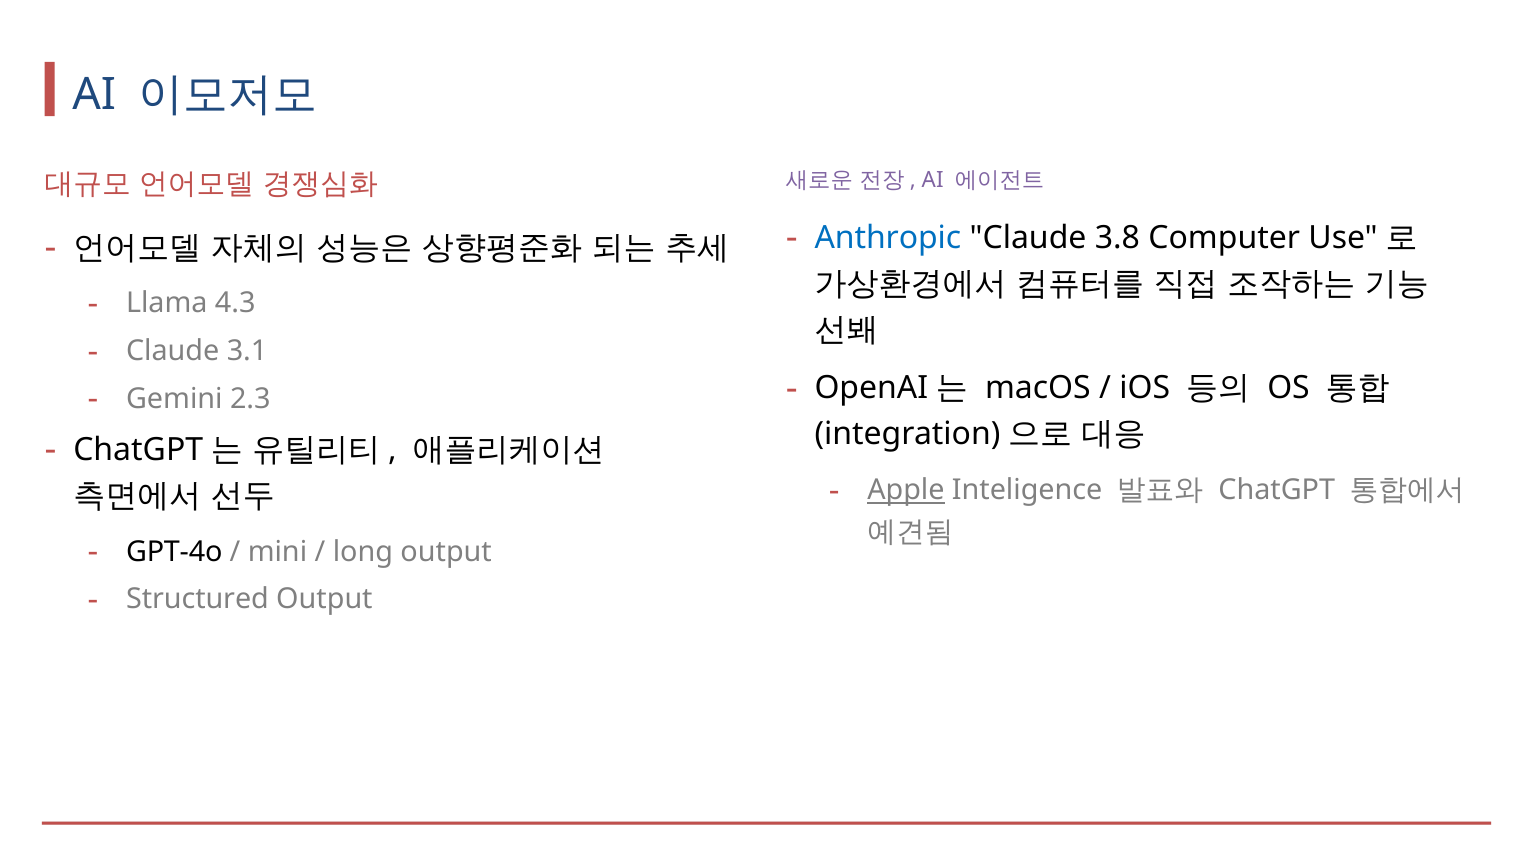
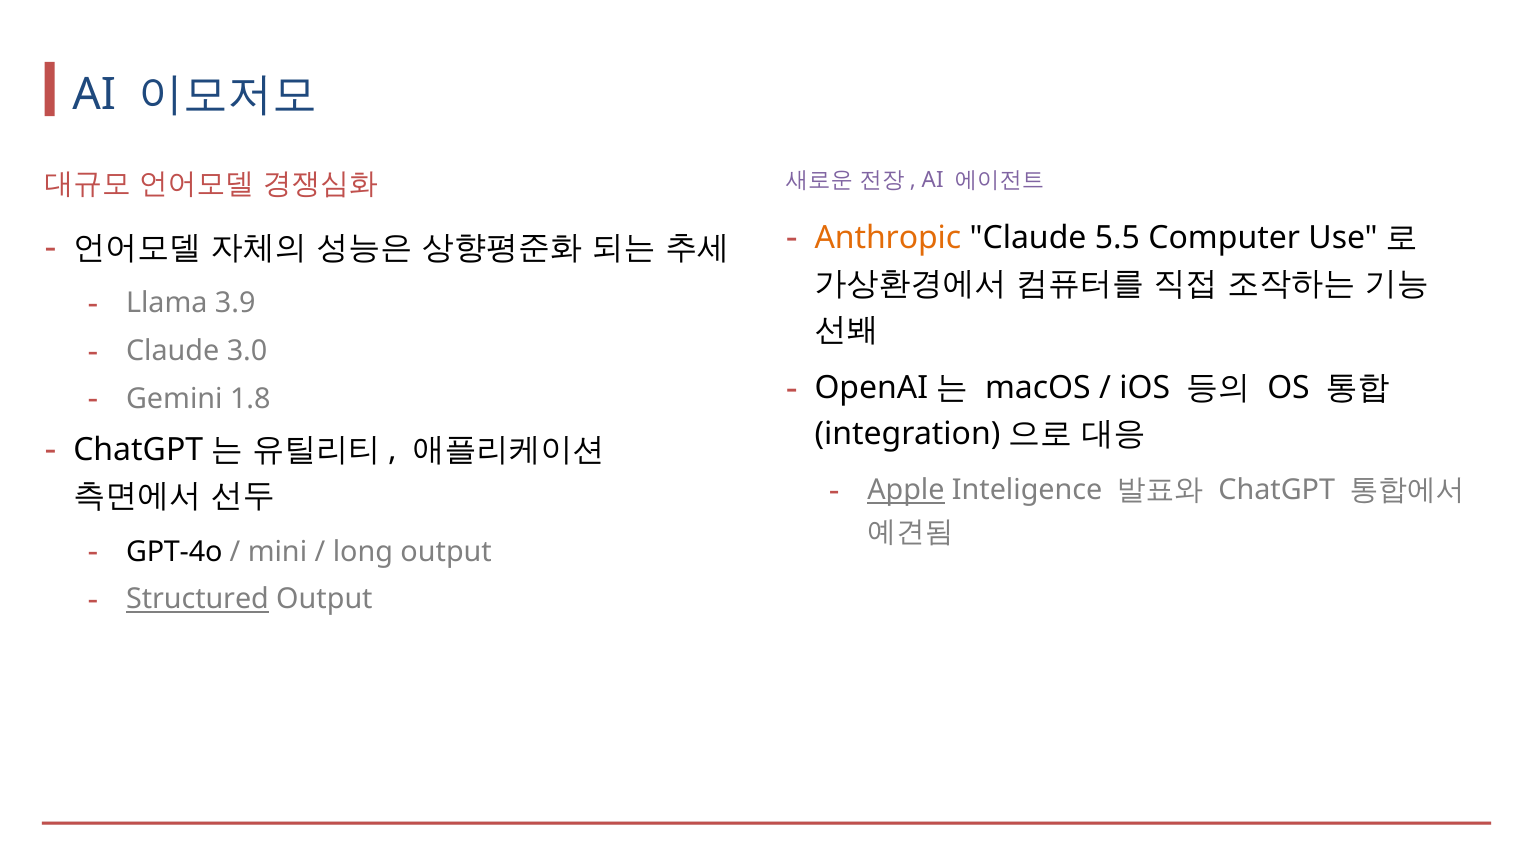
Anthropic colour: blue -> orange
3.8: 3.8 -> 5.5
4.3: 4.3 -> 3.9
3.1: 3.1 -> 3.0
2.3: 2.3 -> 1.8
Structured underline: none -> present
